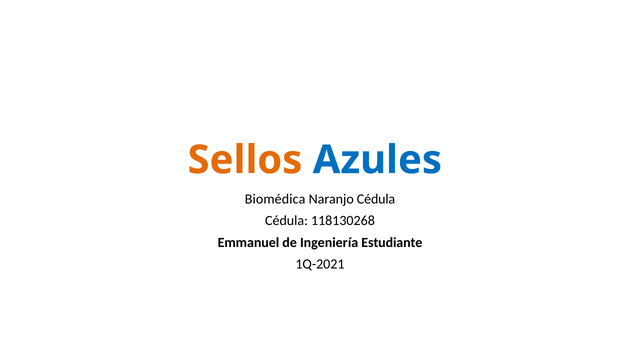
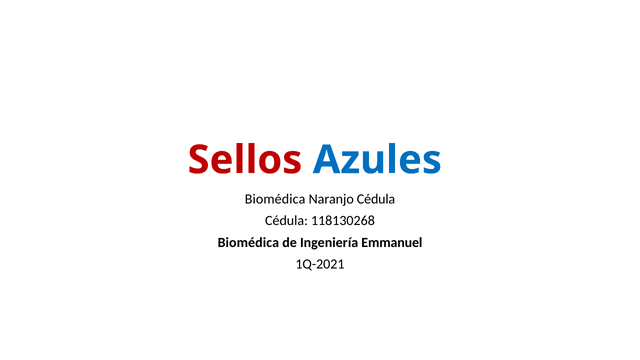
Sellos colour: orange -> red
Emmanuel at (248, 243): Emmanuel -> Biomédica
Estudiante: Estudiante -> Emmanuel
